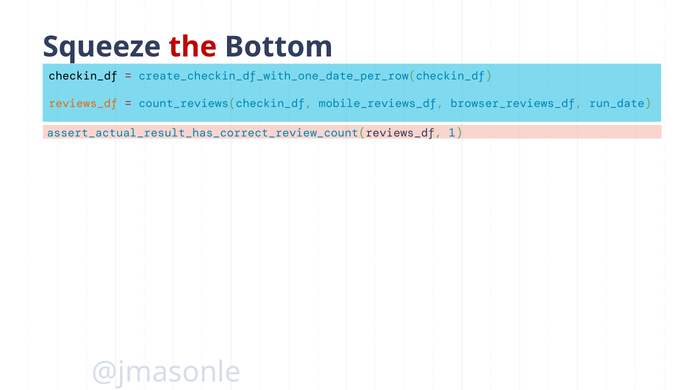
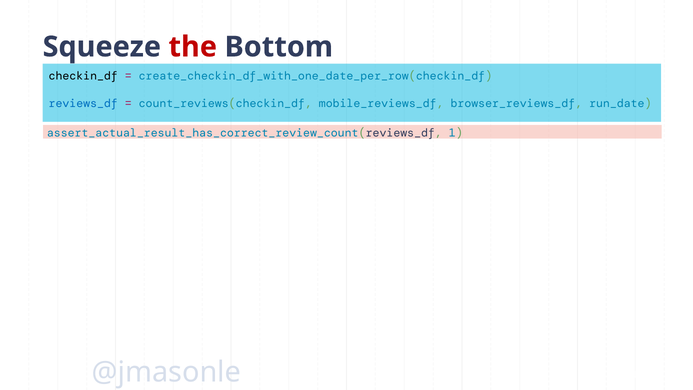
reviews_df colour: orange -> blue
